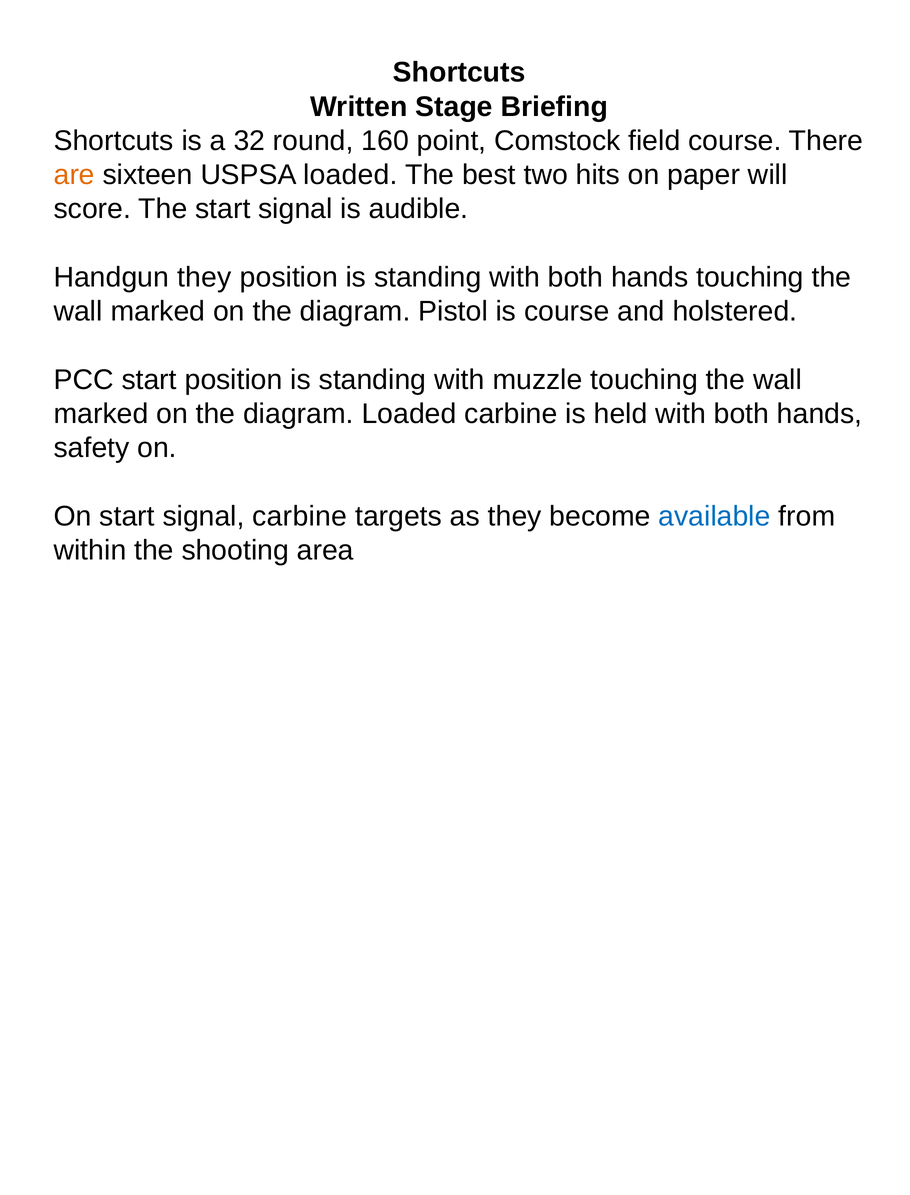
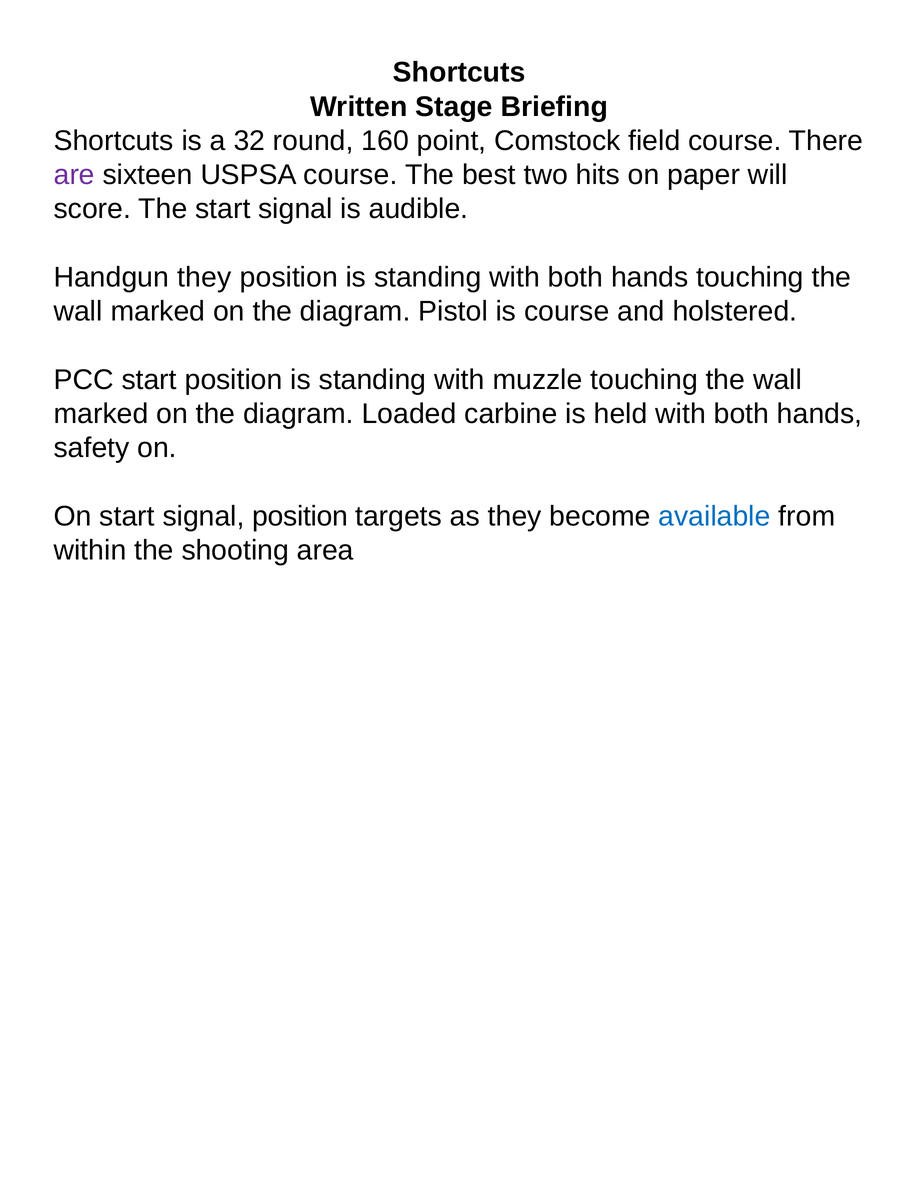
are colour: orange -> purple
USPSA loaded: loaded -> course
signal carbine: carbine -> position
